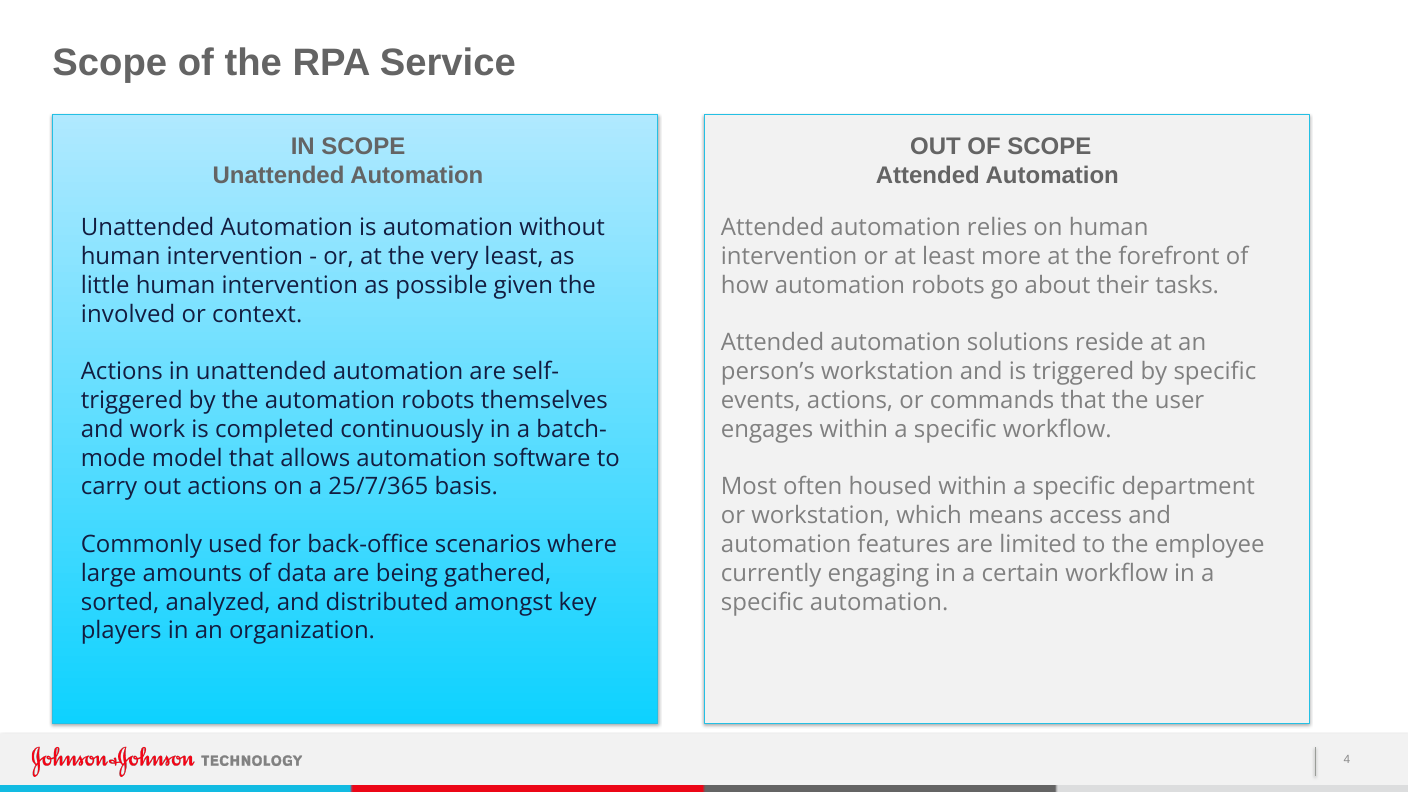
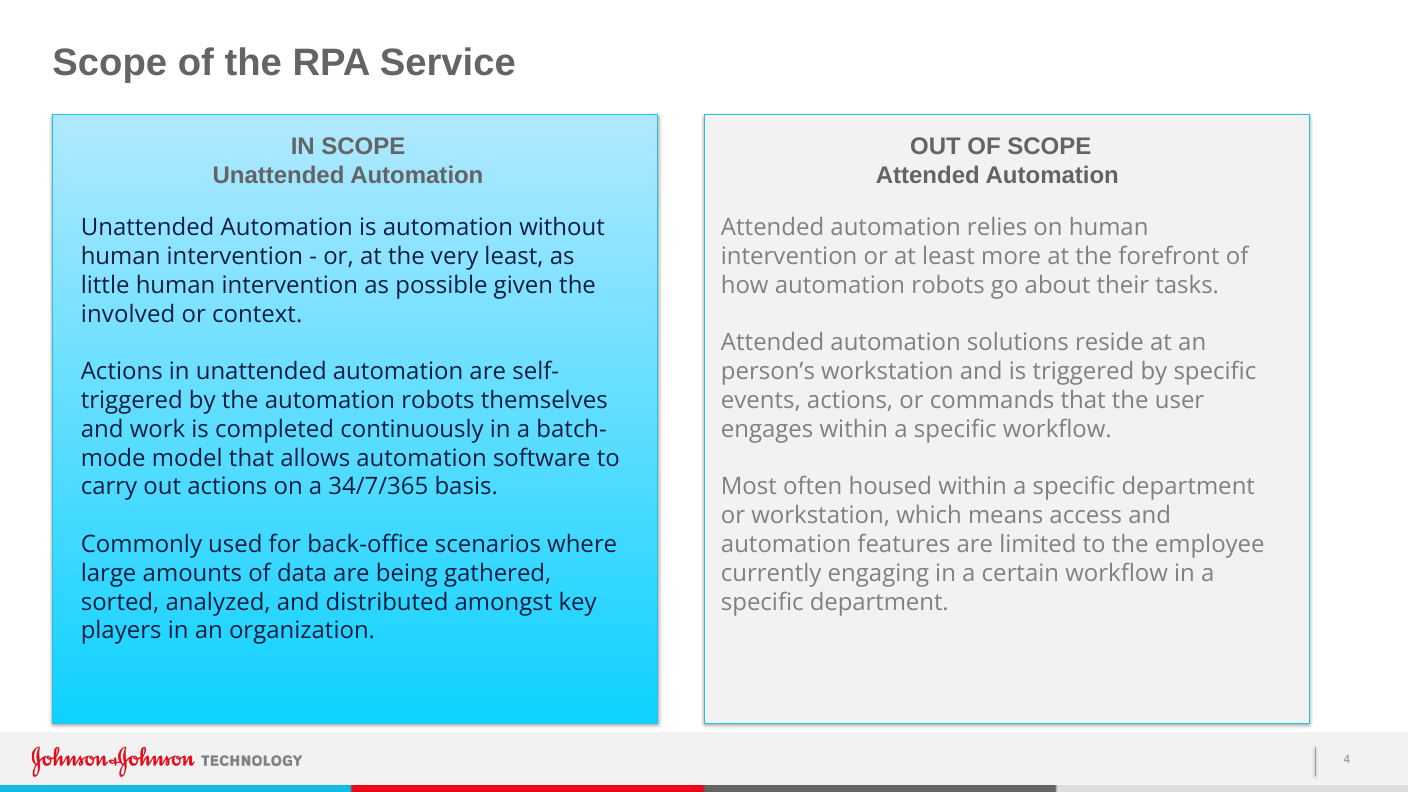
25/7/365: 25/7/365 -> 34/7/365
automation at (879, 602): automation -> department
